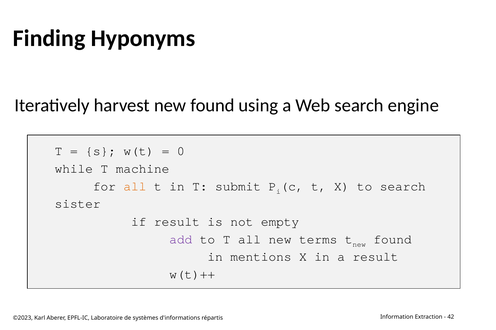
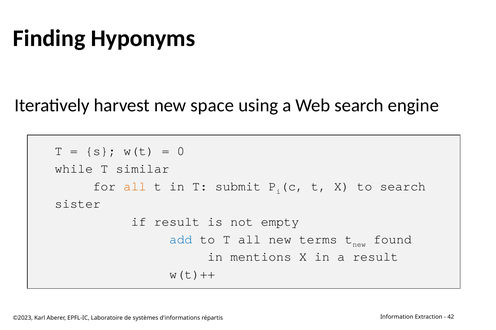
harvest new found: found -> space
machine: machine -> similar
add colour: purple -> blue
